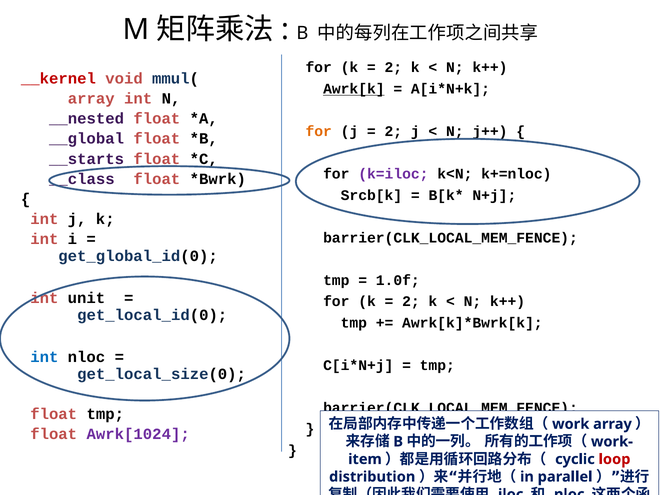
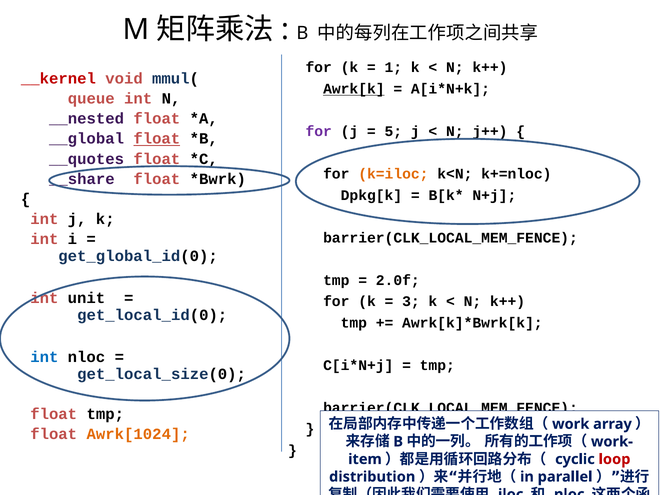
2 at (393, 68): 2 -> 1
array at (91, 99): array -> queue
for at (319, 132) colour: orange -> purple
2 at (393, 132): 2 -> 5
float at (157, 139) underline: none -> present
__starts: __starts -> __quotes
k=iloc colour: purple -> orange
__class: __class -> __share
Srcb[k: Srcb[k -> Dpkg[k
1.0f: 1.0f -> 2.0f
2 at (411, 302): 2 -> 3
Awrk[1024 colour: purple -> orange
